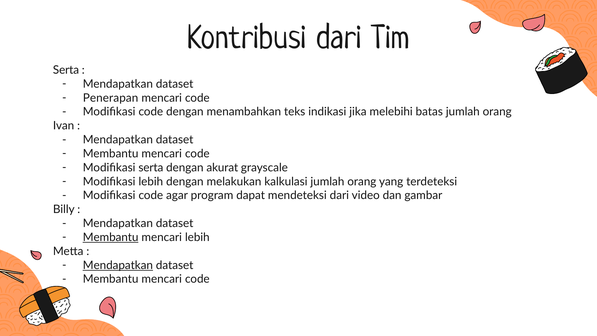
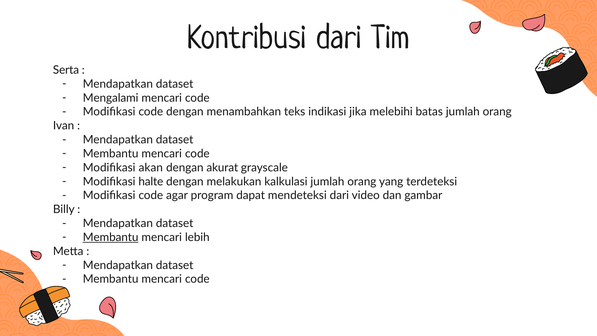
Penerapan: Penerapan -> Mengalami
Modifikasi serta: serta -> akan
Modifikasi lebih: lebih -> halte
Mendapatkan at (118, 265) underline: present -> none
